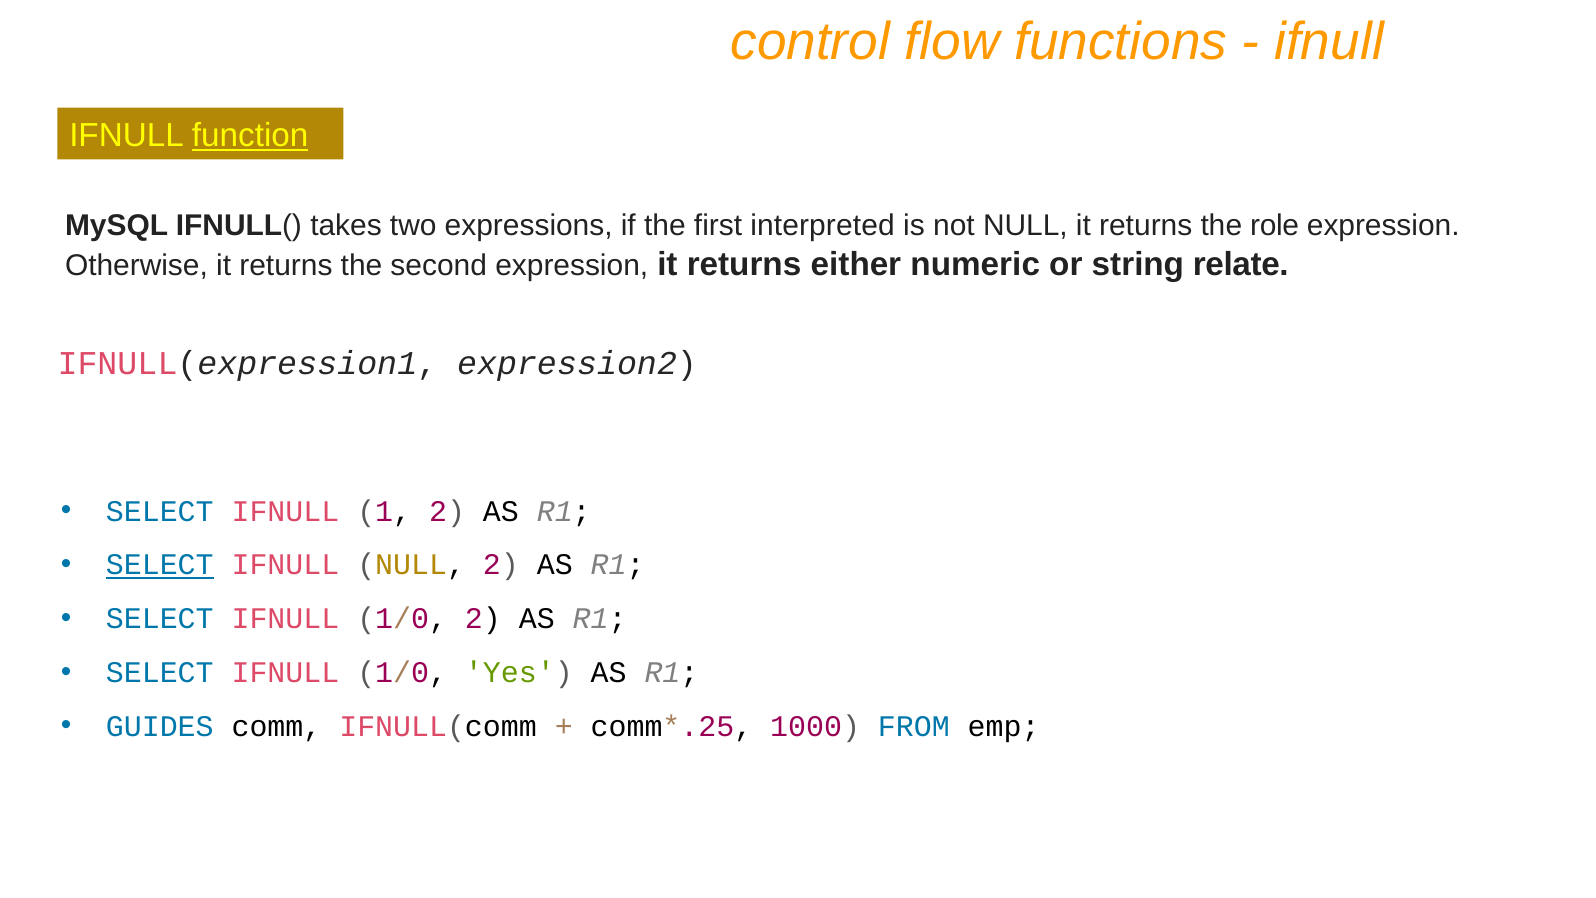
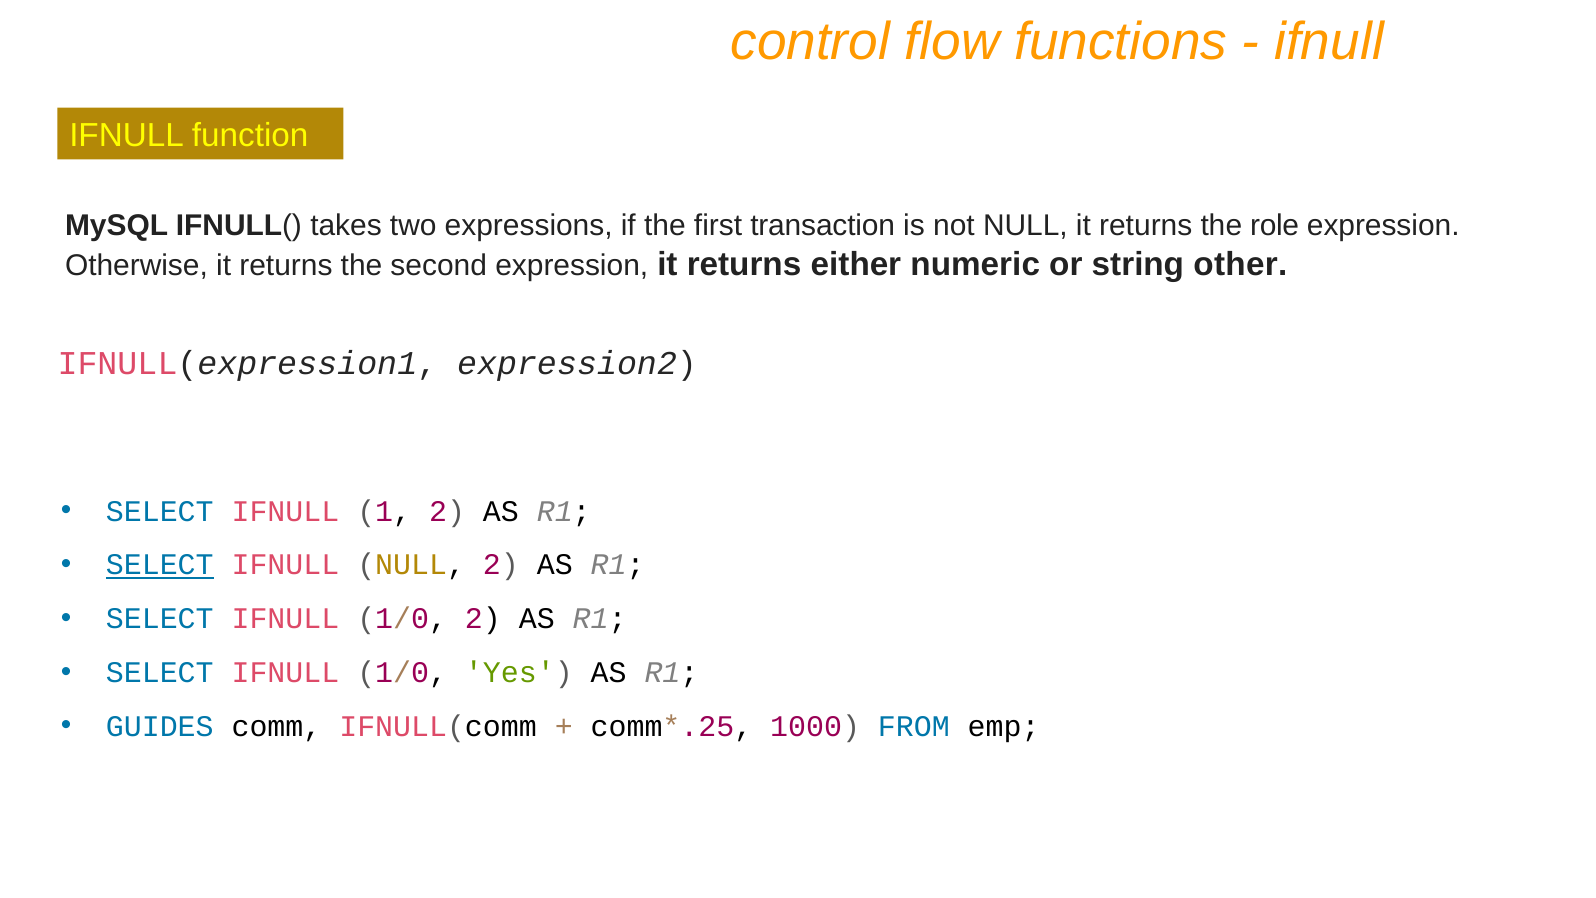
function underline: present -> none
interpreted: interpreted -> transaction
relate: relate -> other
